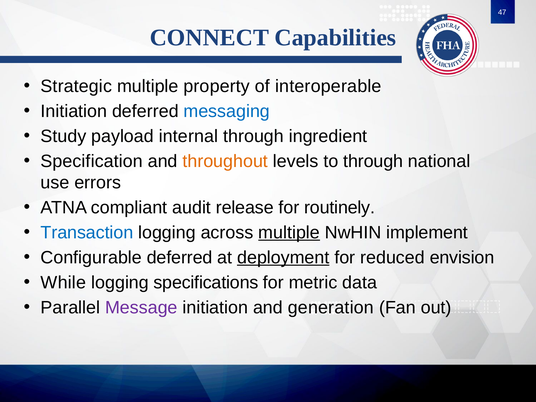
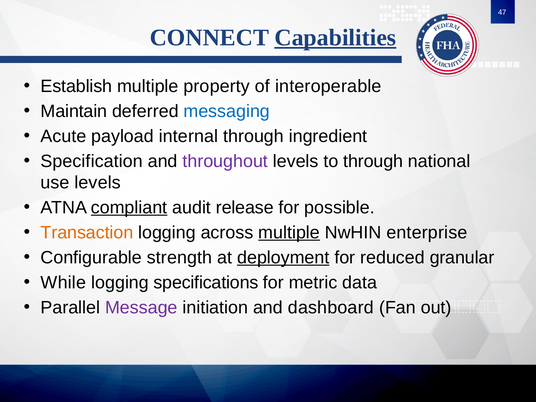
Capabilities underline: none -> present
Strategic: Strategic -> Establish
Initiation at (74, 111): Initiation -> Maintain
Study: Study -> Acute
throughout colour: orange -> purple
use errors: errors -> levels
compliant underline: none -> present
routinely: routinely -> possible
Transaction colour: blue -> orange
implement: implement -> enterprise
Configurable deferred: deferred -> strength
envision: envision -> granular
generation: generation -> dashboard
